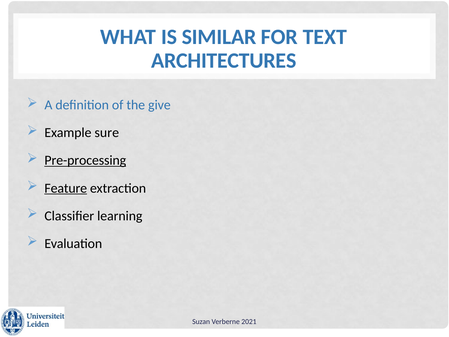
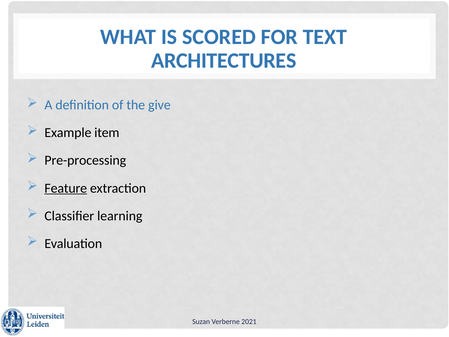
SIMILAR: SIMILAR -> SCORED
sure: sure -> item
Pre-processing underline: present -> none
